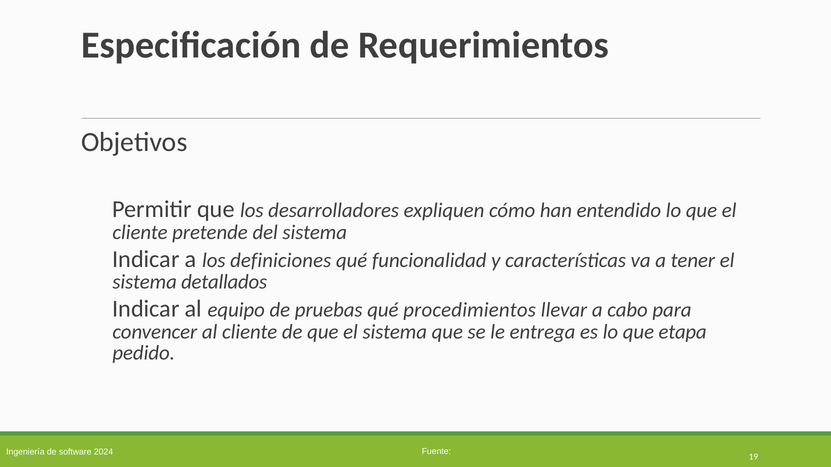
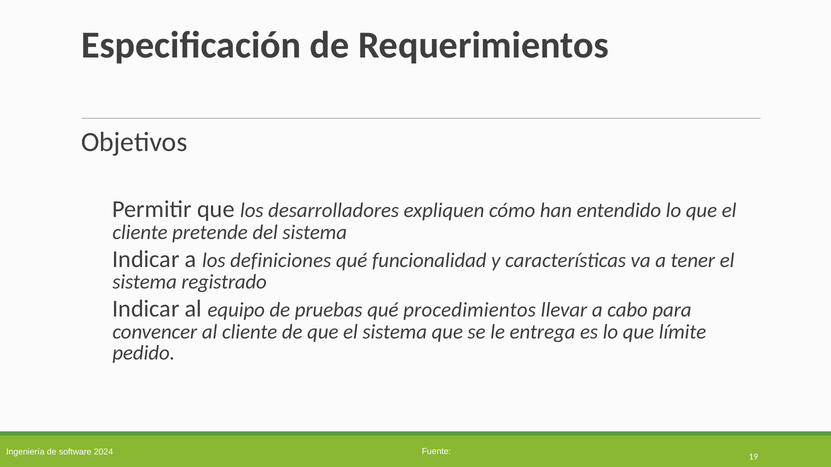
detallados: detallados -> registrado
etapa: etapa -> límite
